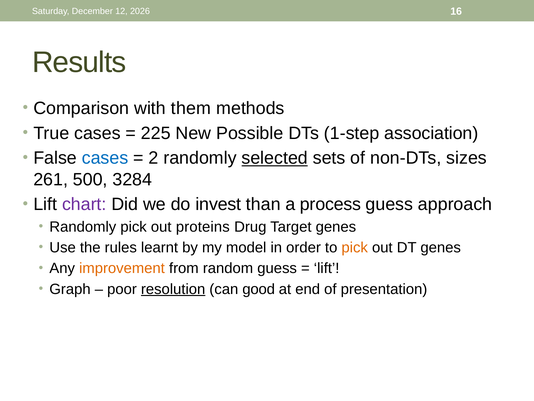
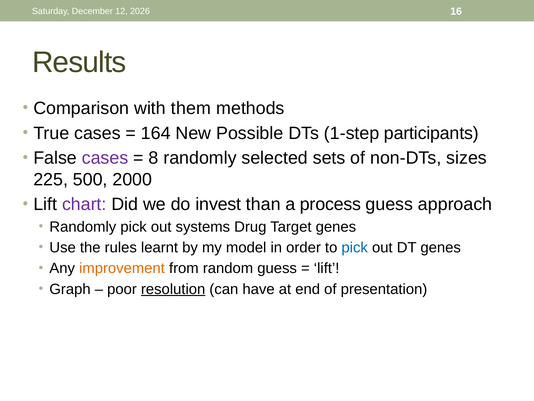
225: 225 -> 164
association: association -> participants
cases at (105, 158) colour: blue -> purple
2: 2 -> 8
selected underline: present -> none
261: 261 -> 225
3284: 3284 -> 2000
proteins: proteins -> systems
pick at (355, 247) colour: orange -> blue
good: good -> have
